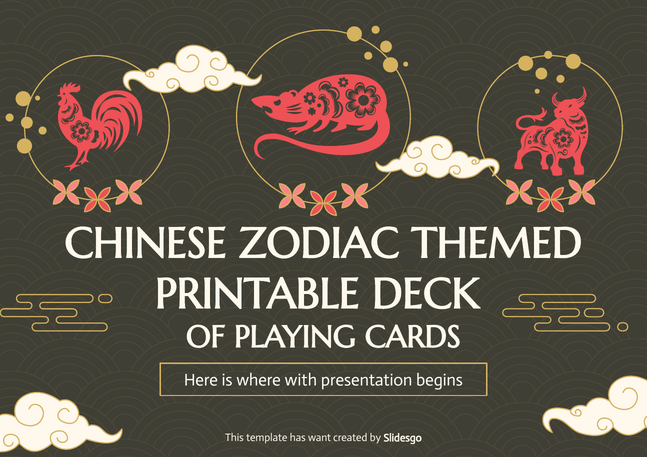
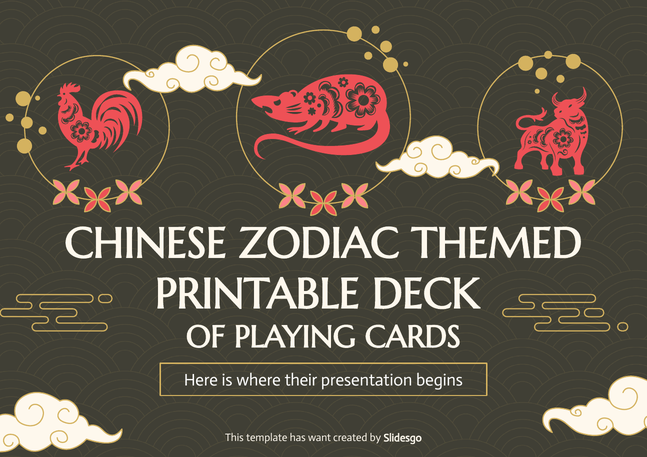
with: with -> their
